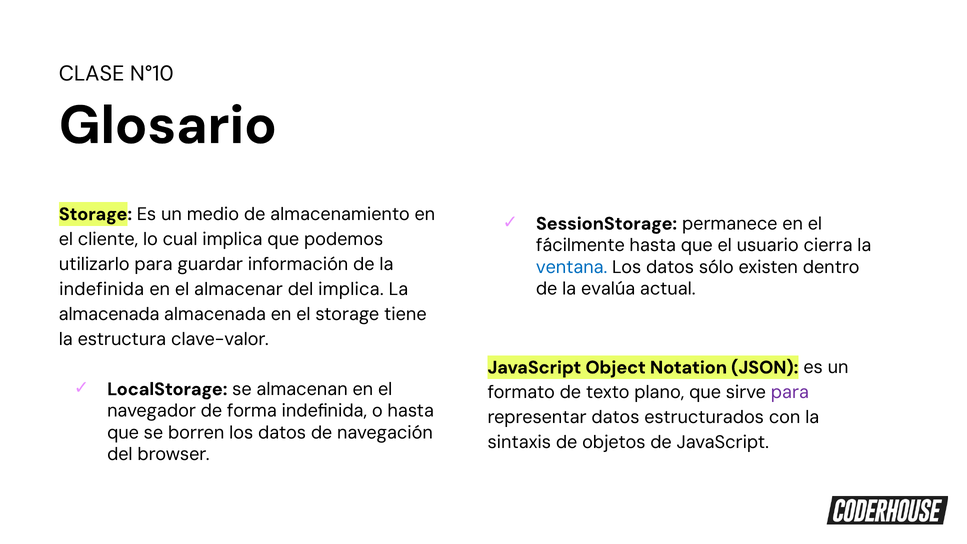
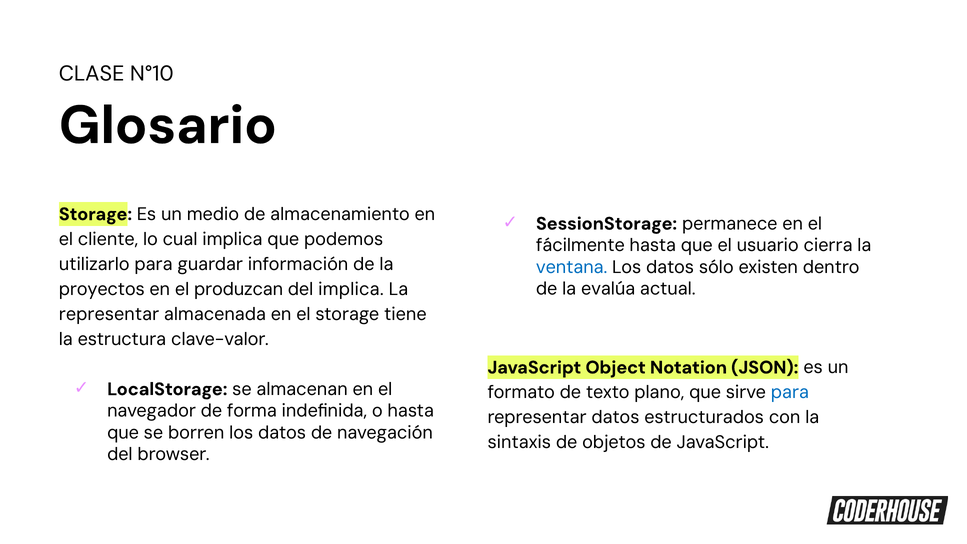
indefinida at (102, 289): indefinida -> proyectos
almacenar: almacenar -> produzcan
almacenada at (109, 314): almacenada -> representar
para at (790, 392) colour: purple -> blue
